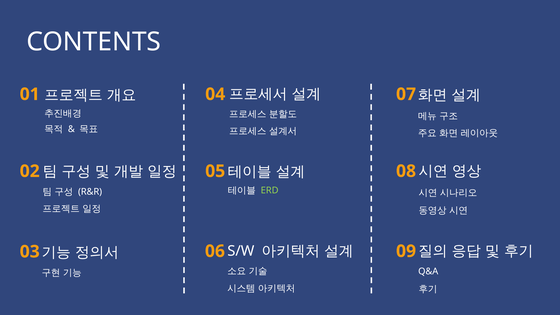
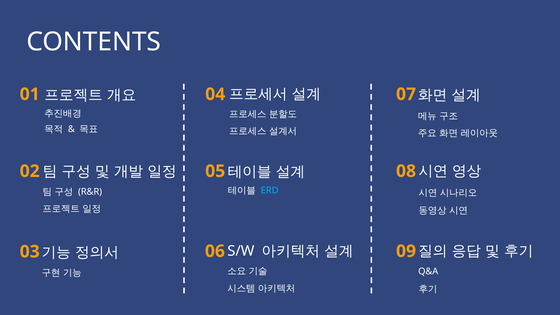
ERD colour: light green -> light blue
